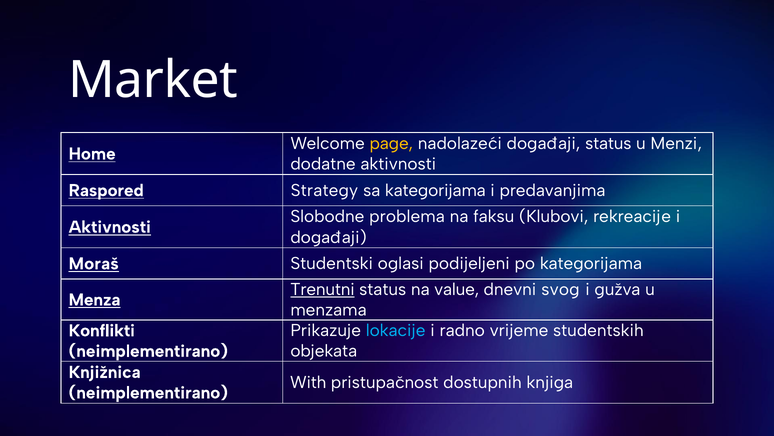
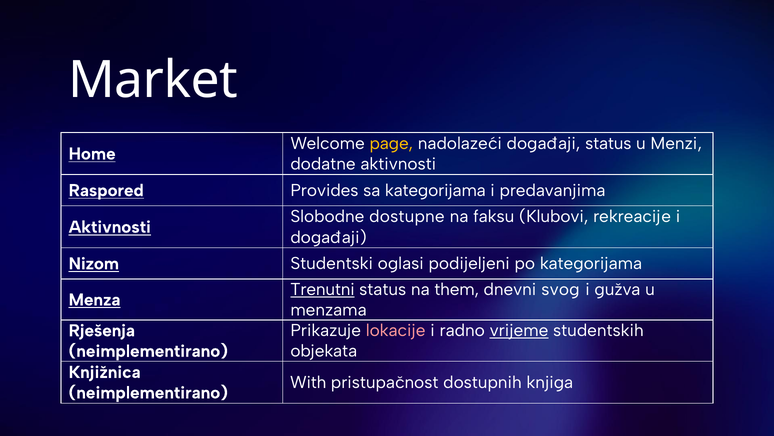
Strategy: Strategy -> Provides
problema: problema -> dostupne
Moraš: Moraš -> Nizom
value: value -> them
Konflikti: Konflikti -> Rješenja
lokacije colour: light blue -> pink
vrijeme underline: none -> present
